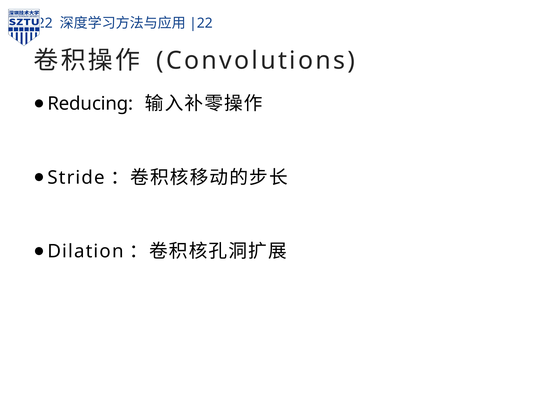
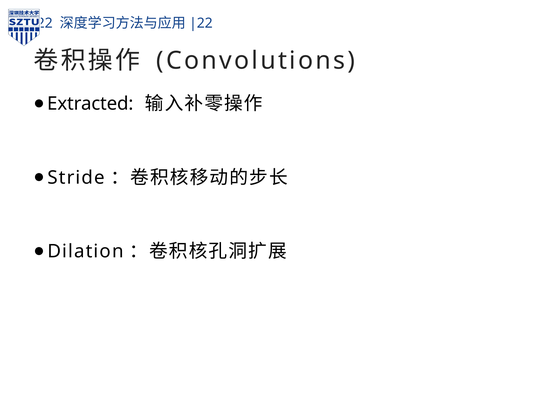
Reducing: Reducing -> Extracted
